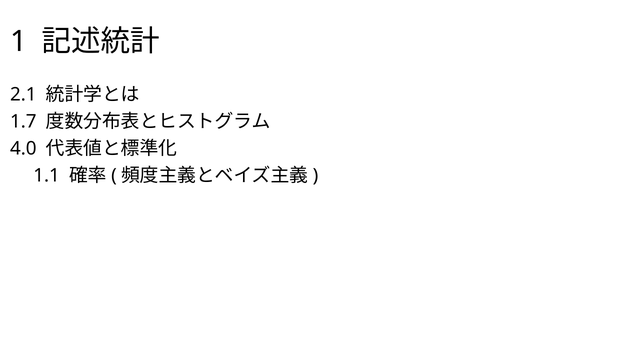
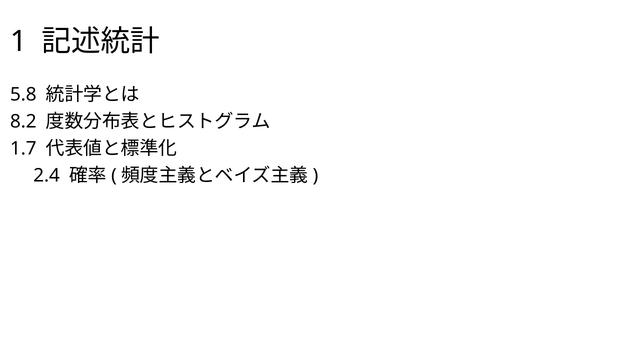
2.1: 2.1 -> 5.8
1.7: 1.7 -> 8.2
4.0: 4.0 -> 1.7
1.1: 1.1 -> 2.4
